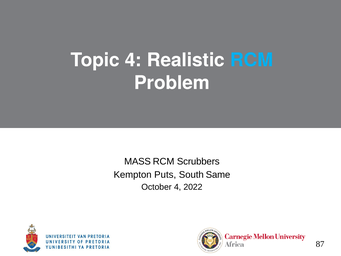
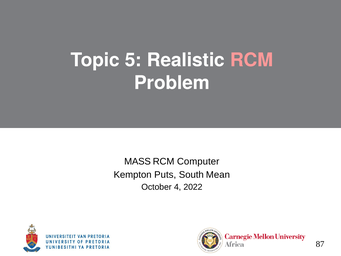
Topic 4: 4 -> 5
RCM at (252, 60) colour: light blue -> pink
Scrubbers: Scrubbers -> Computer
Same: Same -> Mean
